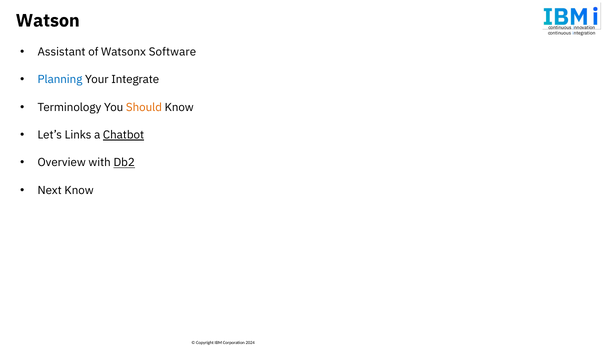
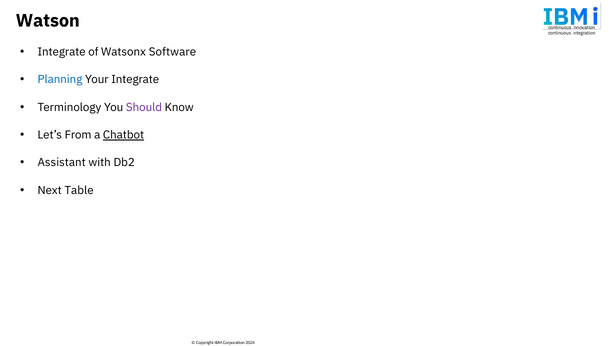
Assistant at (62, 52): Assistant -> Integrate
Should colour: orange -> purple
Links: Links -> From
Overview: Overview -> Assistant
Db2 underline: present -> none
Next Know: Know -> Table
